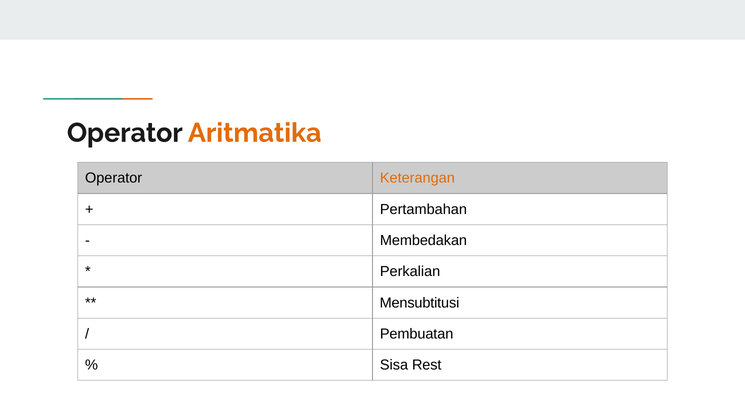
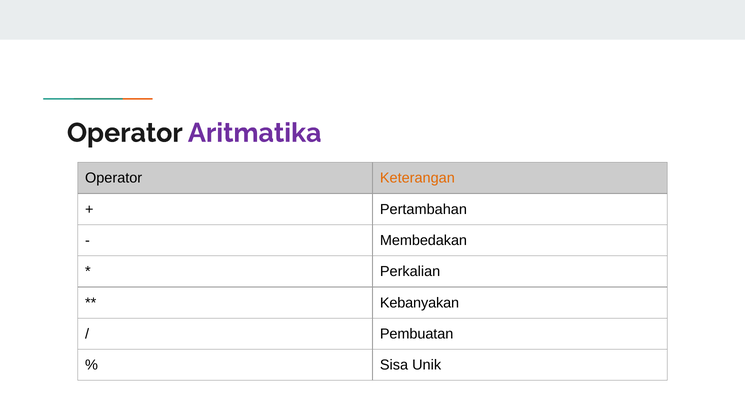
Aritmatika colour: orange -> purple
Mensubtitusi: Mensubtitusi -> Kebanyakan
Rest: Rest -> Unik
